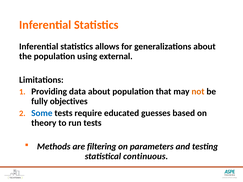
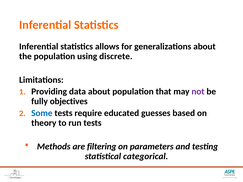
external: external -> discrete
not colour: orange -> purple
continuous: continuous -> categorical
